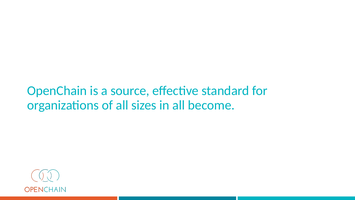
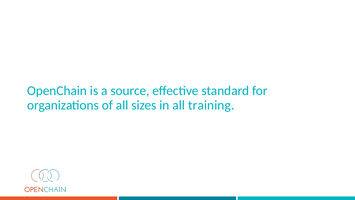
become: become -> training
